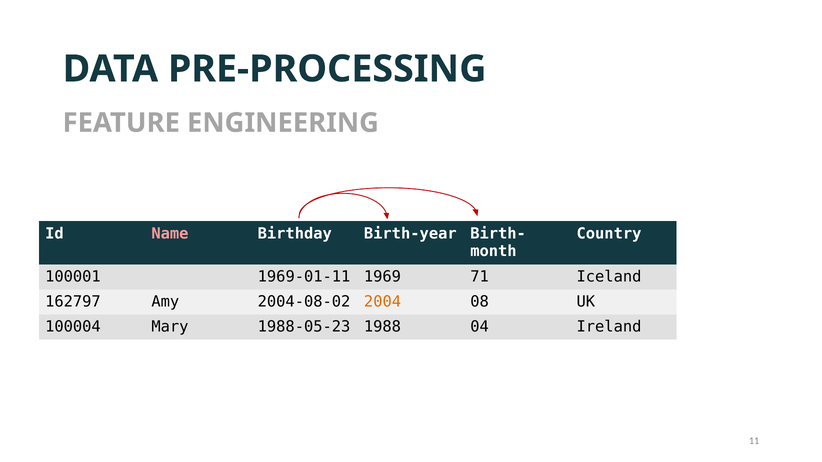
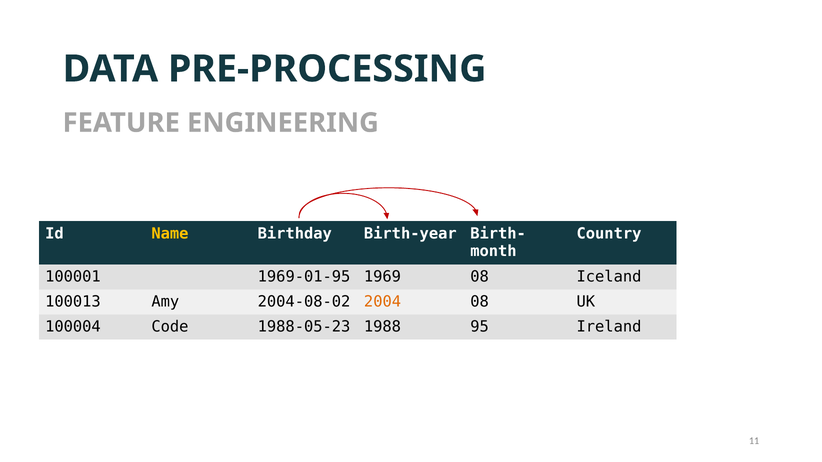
Name colour: pink -> yellow
1969-01-11: 1969-01-11 -> 1969-01-95
1969 71: 71 -> 08
162797: 162797 -> 100013
Mary: Mary -> Code
04: 04 -> 95
